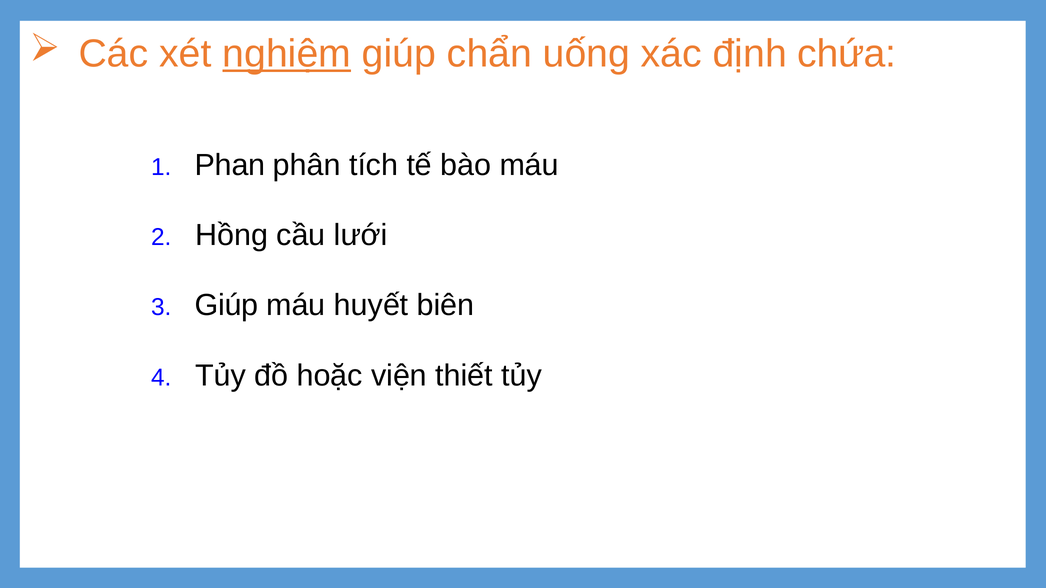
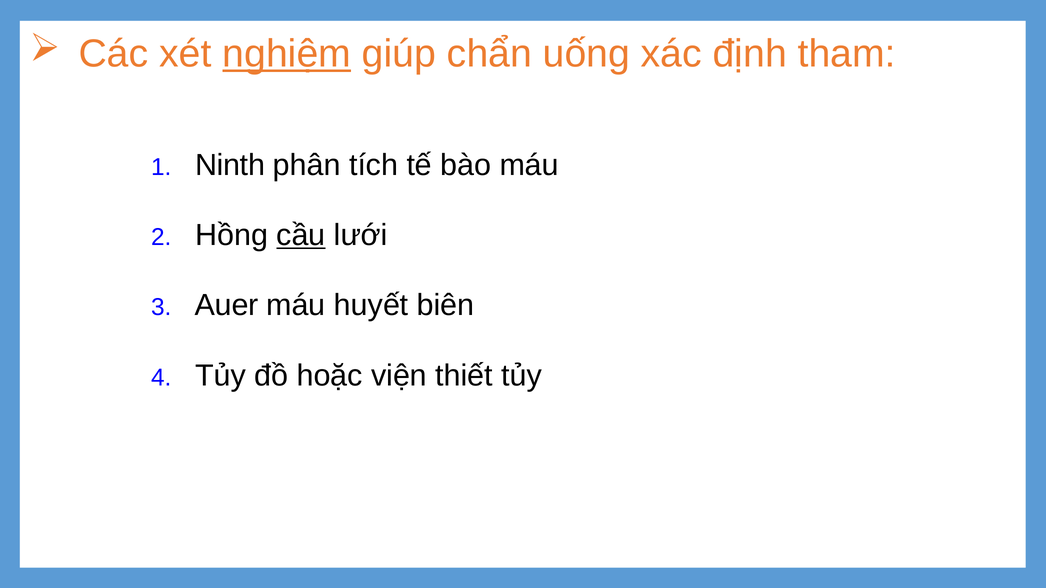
chứa: chứa -> tham
Phan: Phan -> Ninth
cầu underline: none -> present
Giúp at (227, 306): Giúp -> Auer
